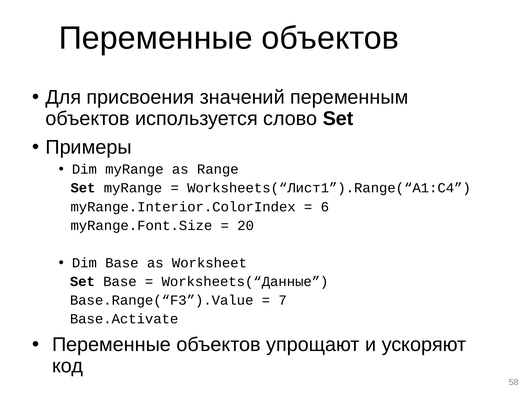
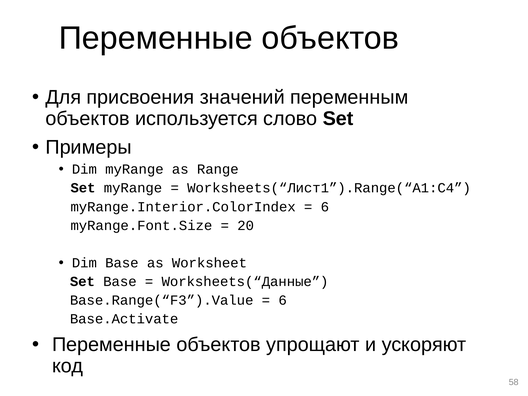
7 at (283, 300): 7 -> 6
